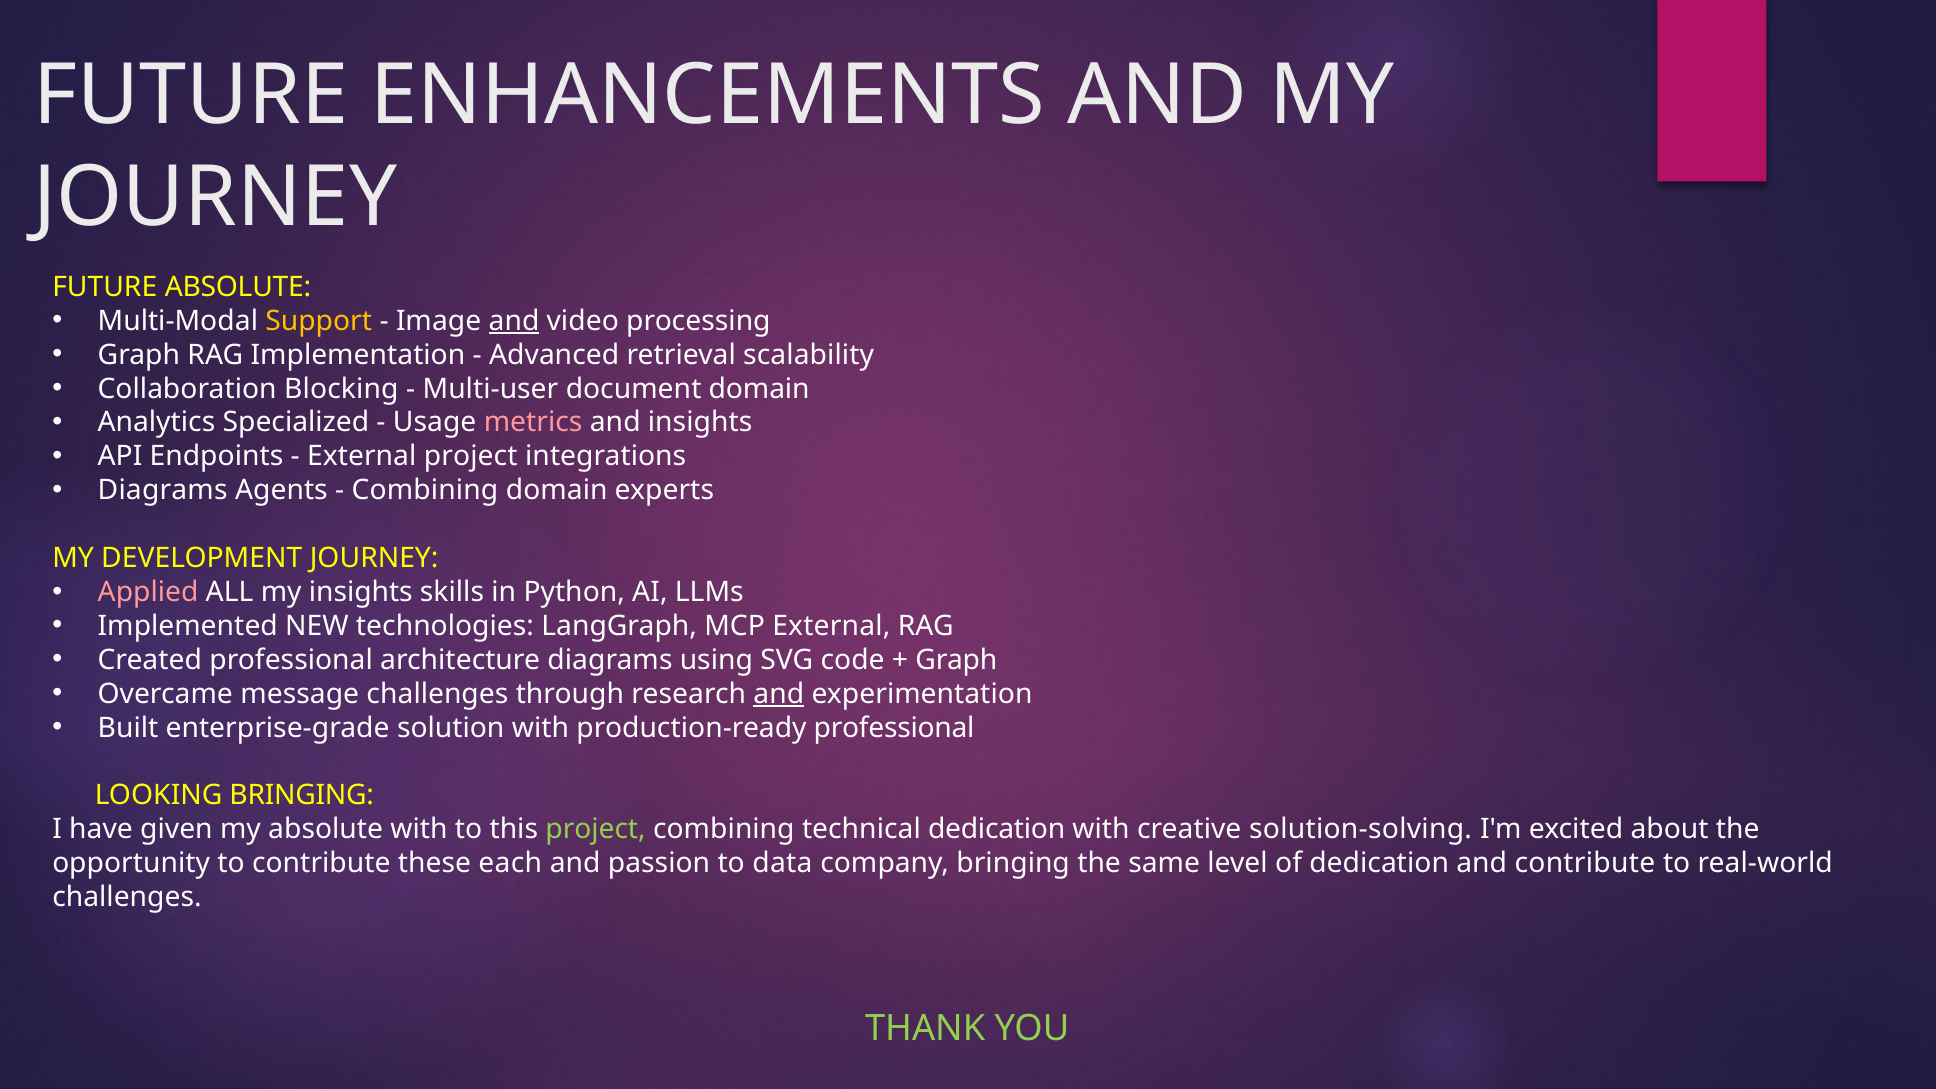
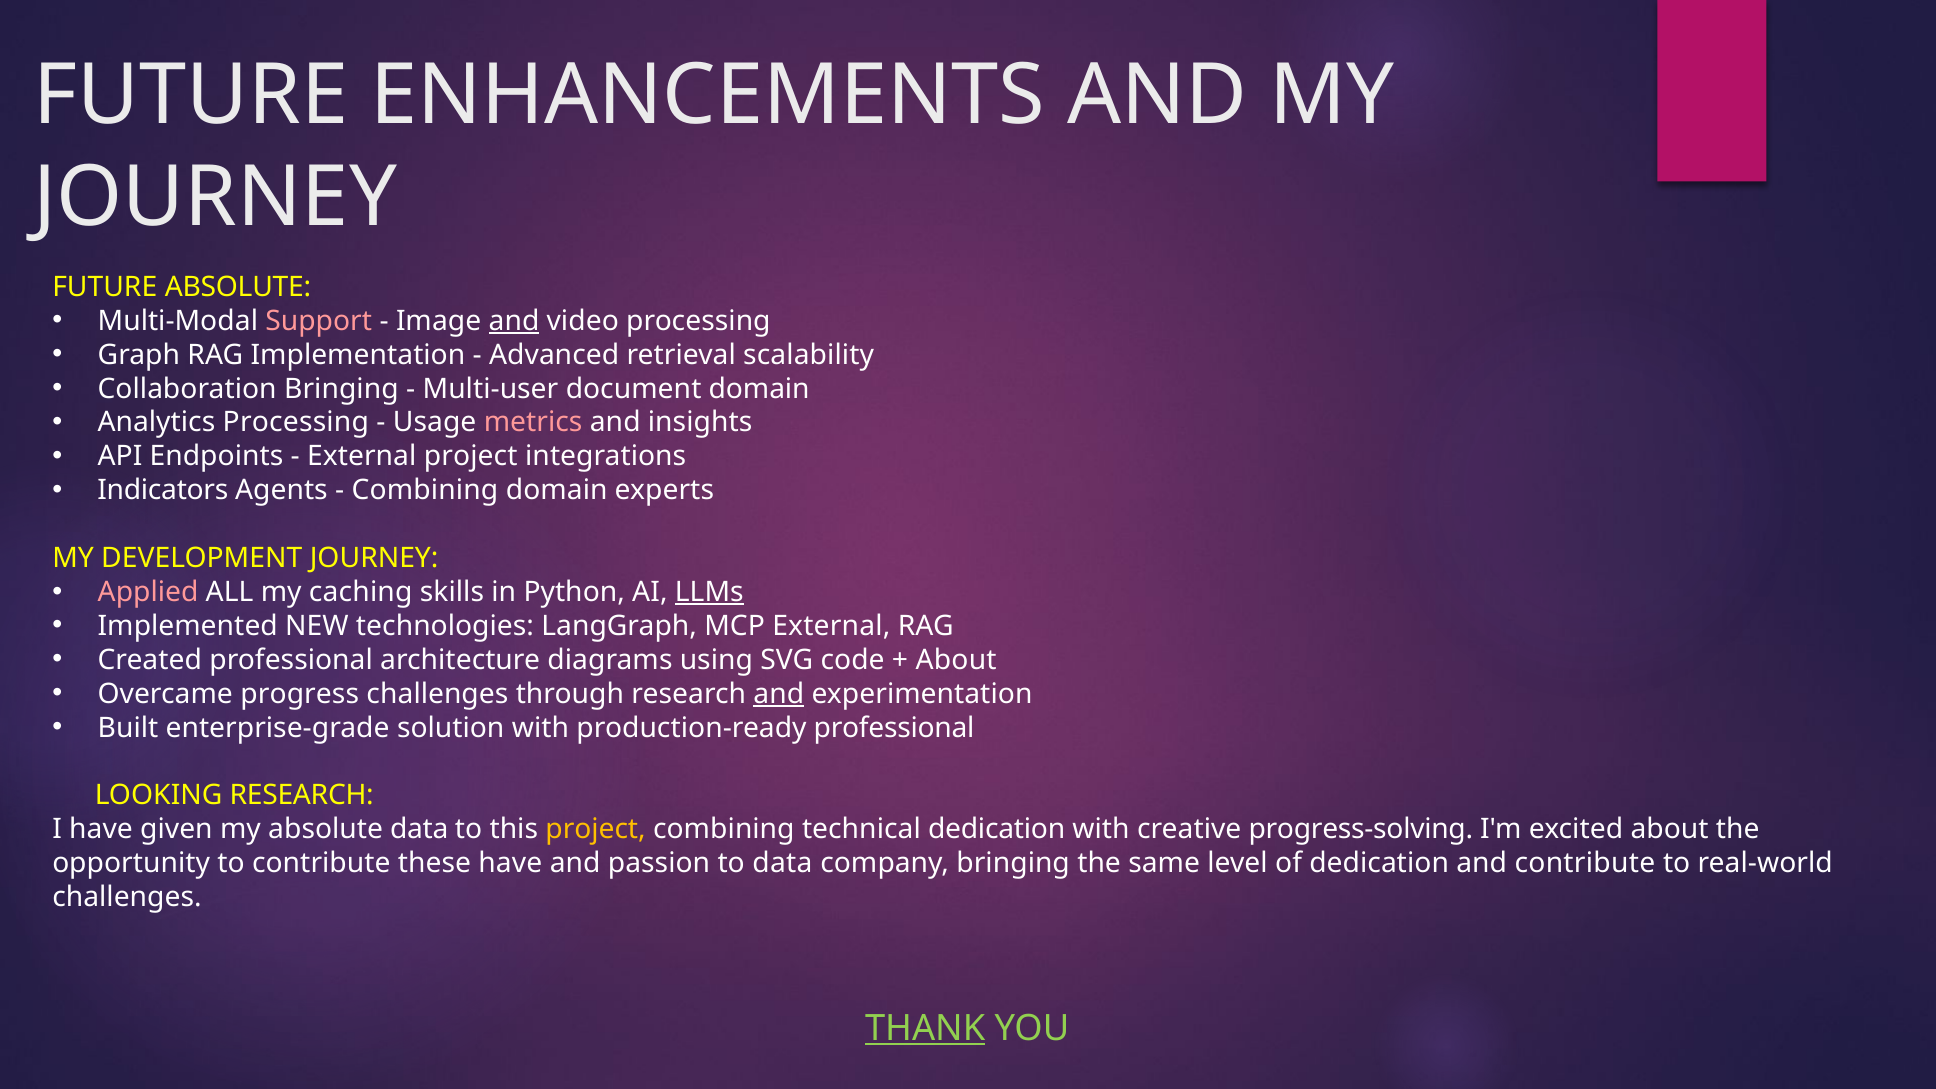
Support colour: yellow -> pink
Collaboration Blocking: Blocking -> Bringing
Analytics Specialized: Specialized -> Processing
Diagrams at (163, 490): Diagrams -> Indicators
my insights: insights -> caching
LLMs underline: none -> present
Graph at (956, 660): Graph -> About
message: message -> progress
LOOKING BRINGING: BRINGING -> RESEARCH
absolute with: with -> data
project at (596, 829) colour: light green -> yellow
solution-solving: solution-solving -> progress-solving
these each: each -> have
THANK underline: none -> present
